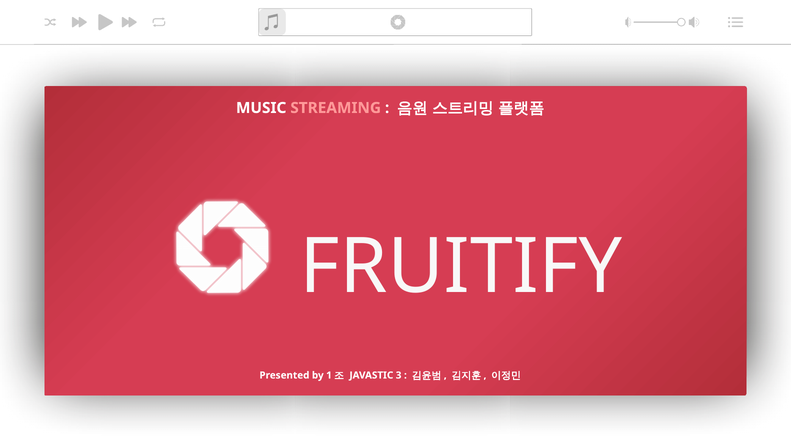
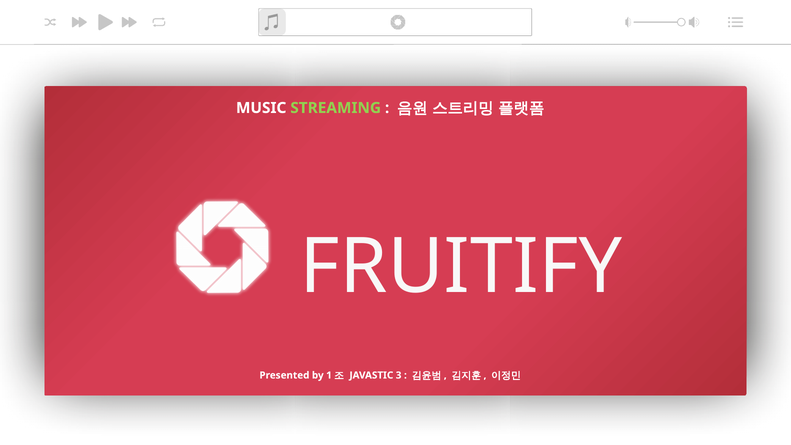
STREAMING colour: pink -> light green
